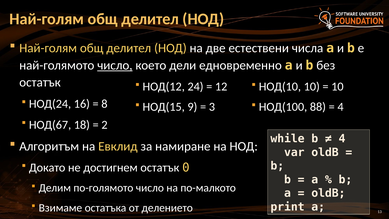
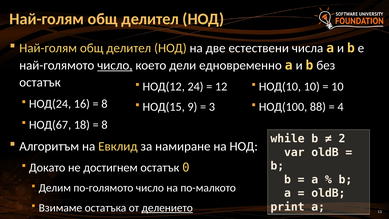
2 at (104, 125): 2 -> 8
4 at (342, 139): 4 -> 2
делението underline: none -> present
